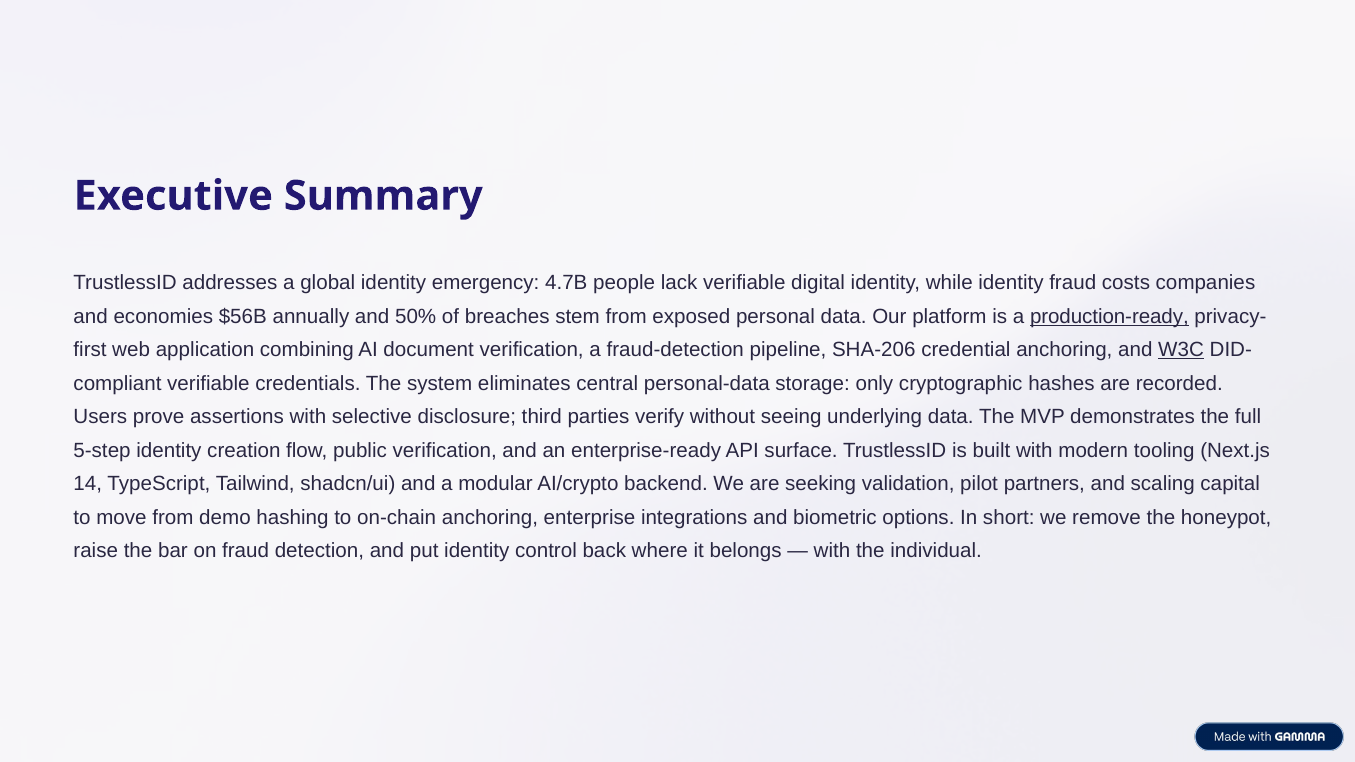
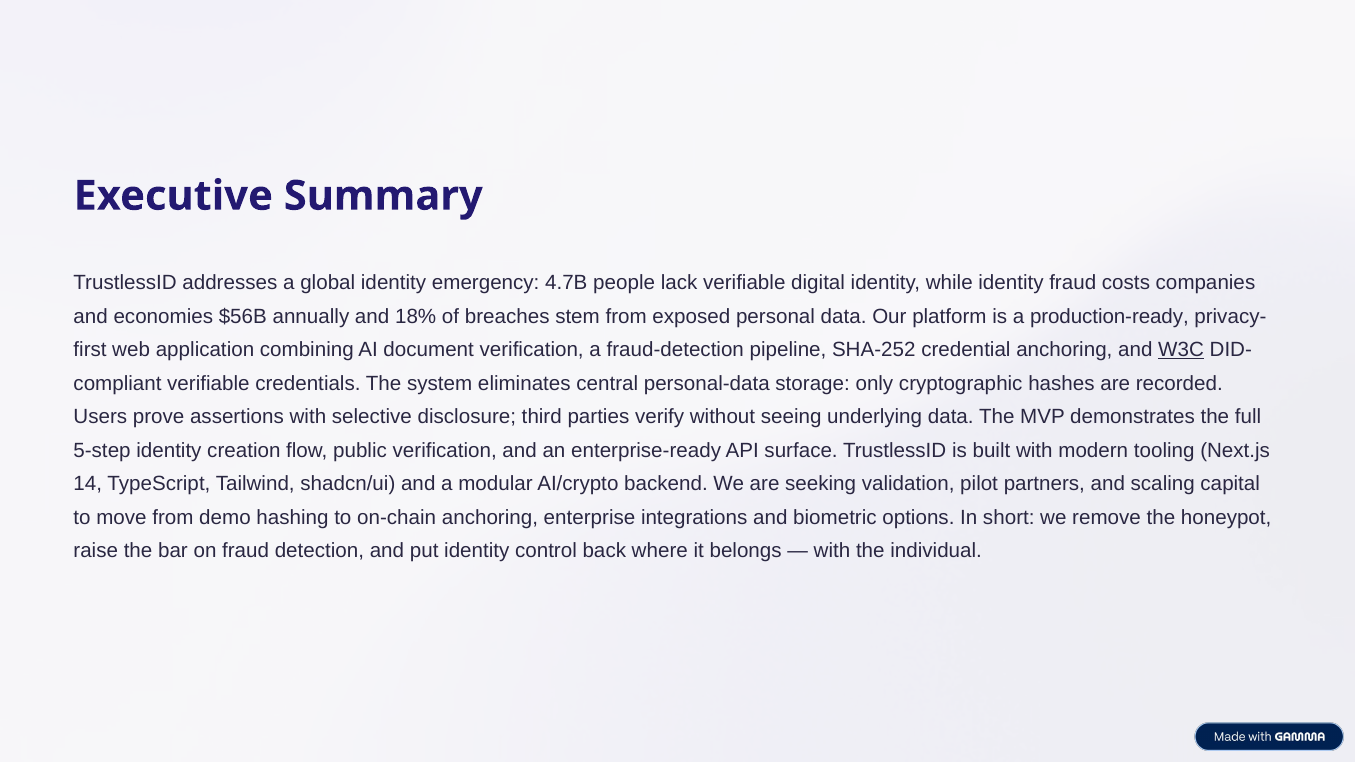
50%: 50% -> 18%
production-ready underline: present -> none
SHA-206: SHA-206 -> SHA-252
